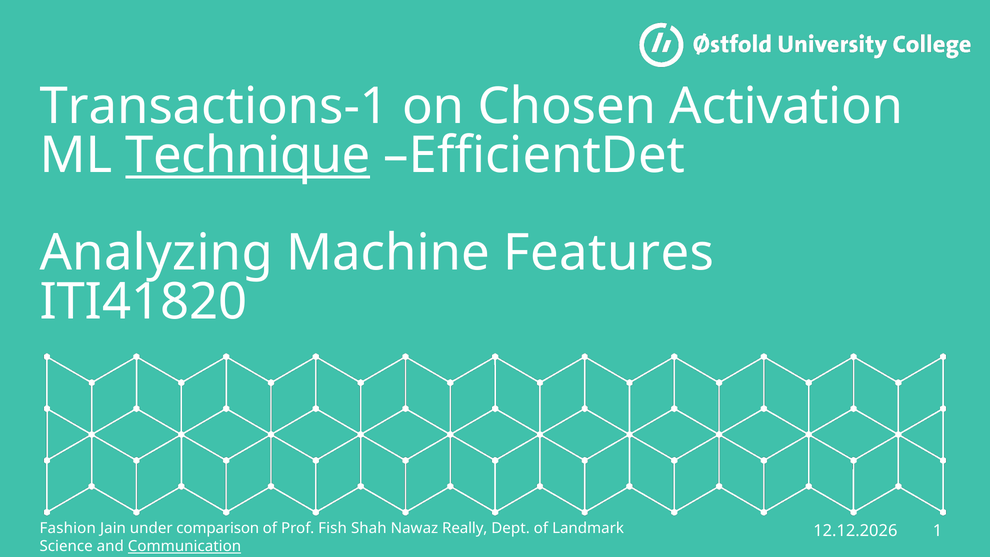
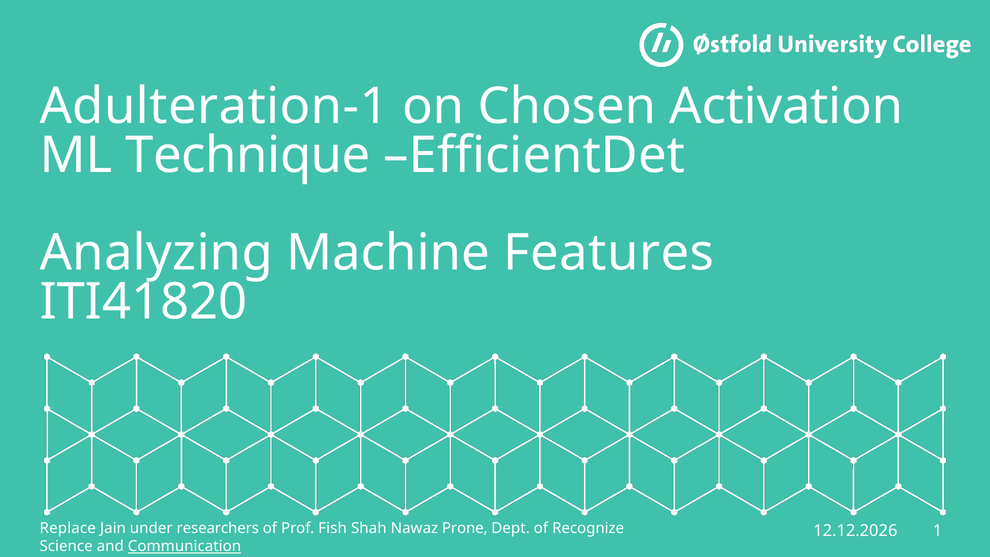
Transactions-1: Transactions-1 -> Adulteration-1
Technique underline: present -> none
Fashion: Fashion -> Replace
comparison: comparison -> researchers
Really: Really -> Prone
Landmark: Landmark -> Recognize
